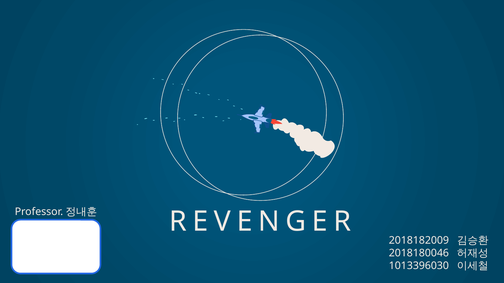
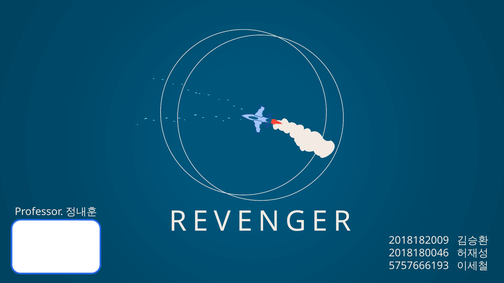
1013396030: 1013396030 -> 5757666193
